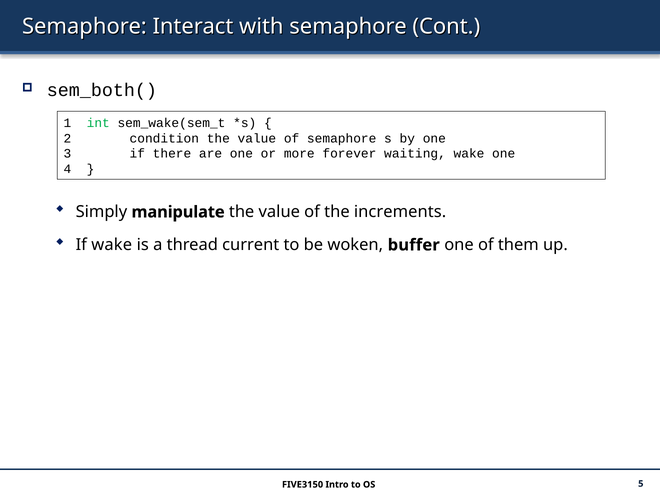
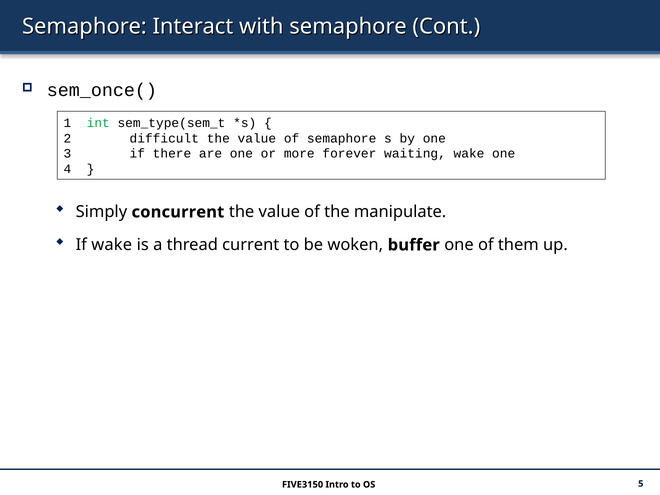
sem_both(: sem_both( -> sem_once(
sem_wake(sem_t: sem_wake(sem_t -> sem_type(sem_t
condition: condition -> difficult
manipulate: manipulate -> concurrent
increments: increments -> manipulate
